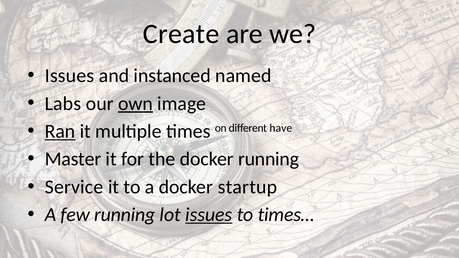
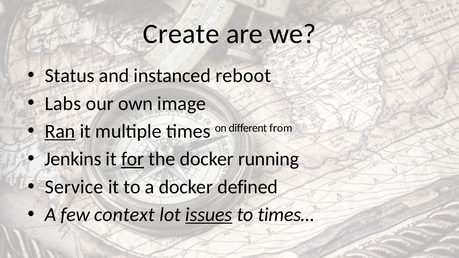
Issues at (70, 76): Issues -> Status
named: named -> reboot
own underline: present -> none
have: have -> from
Master: Master -> Jenkins
for underline: none -> present
startup: startup -> defined
few running: running -> context
